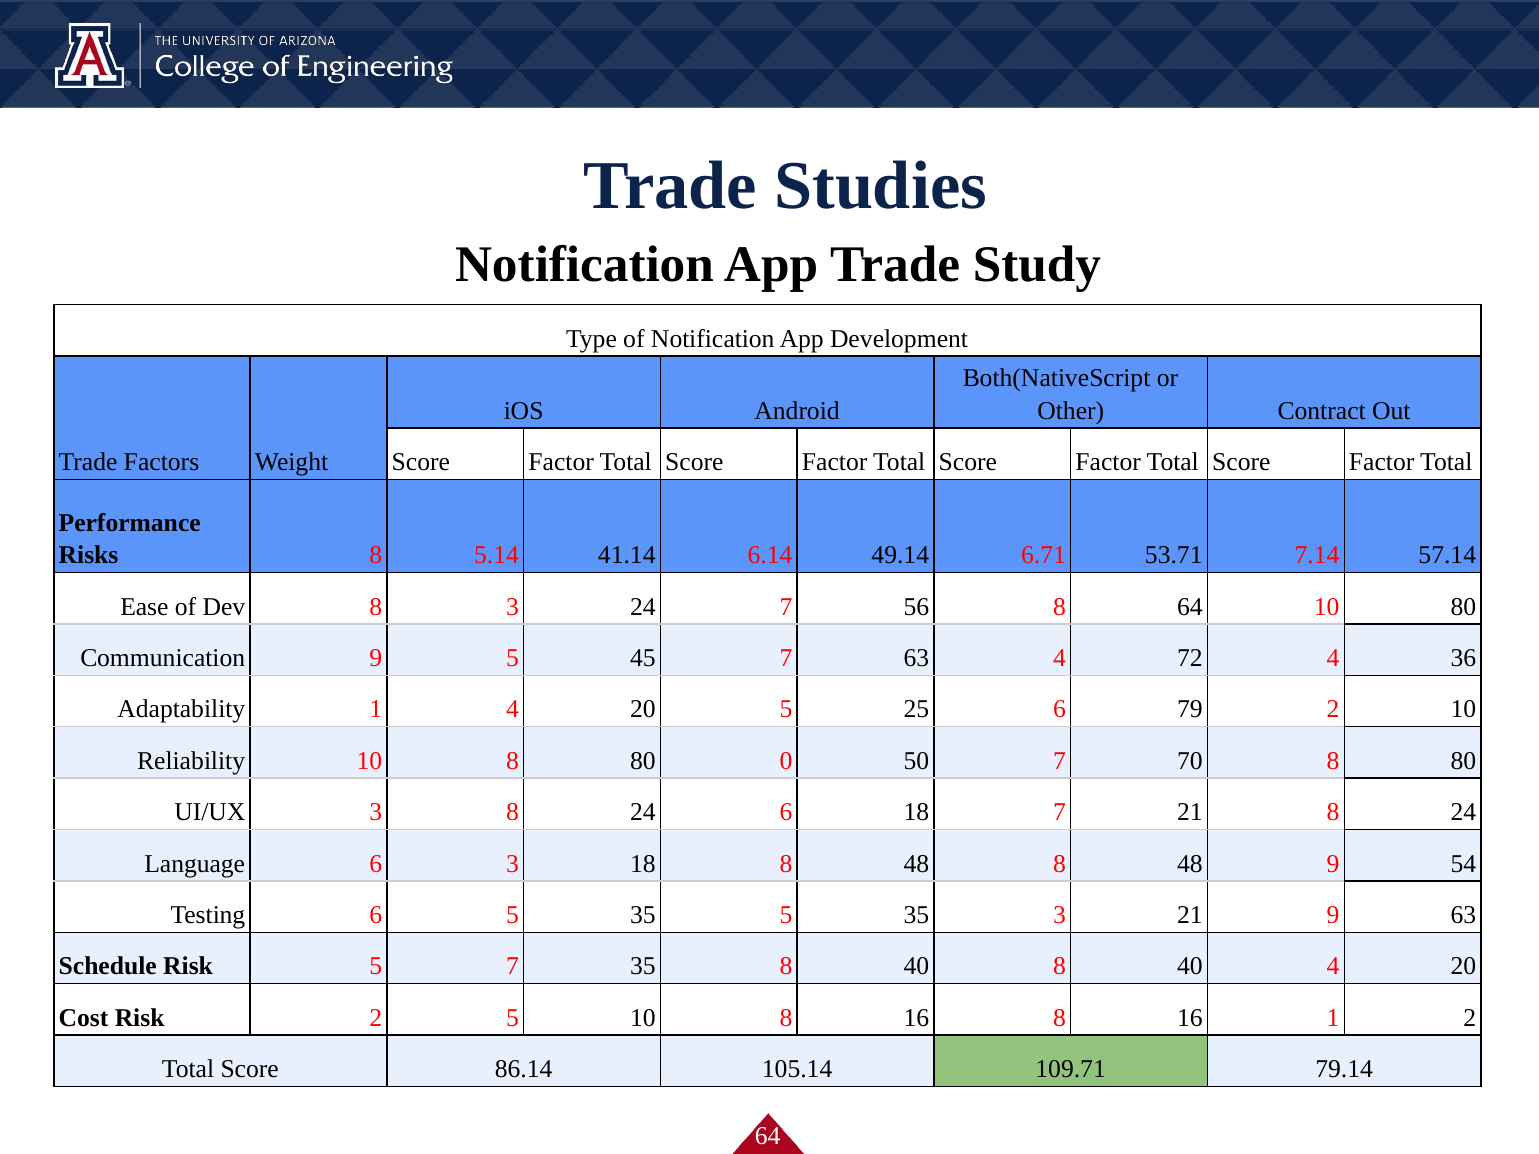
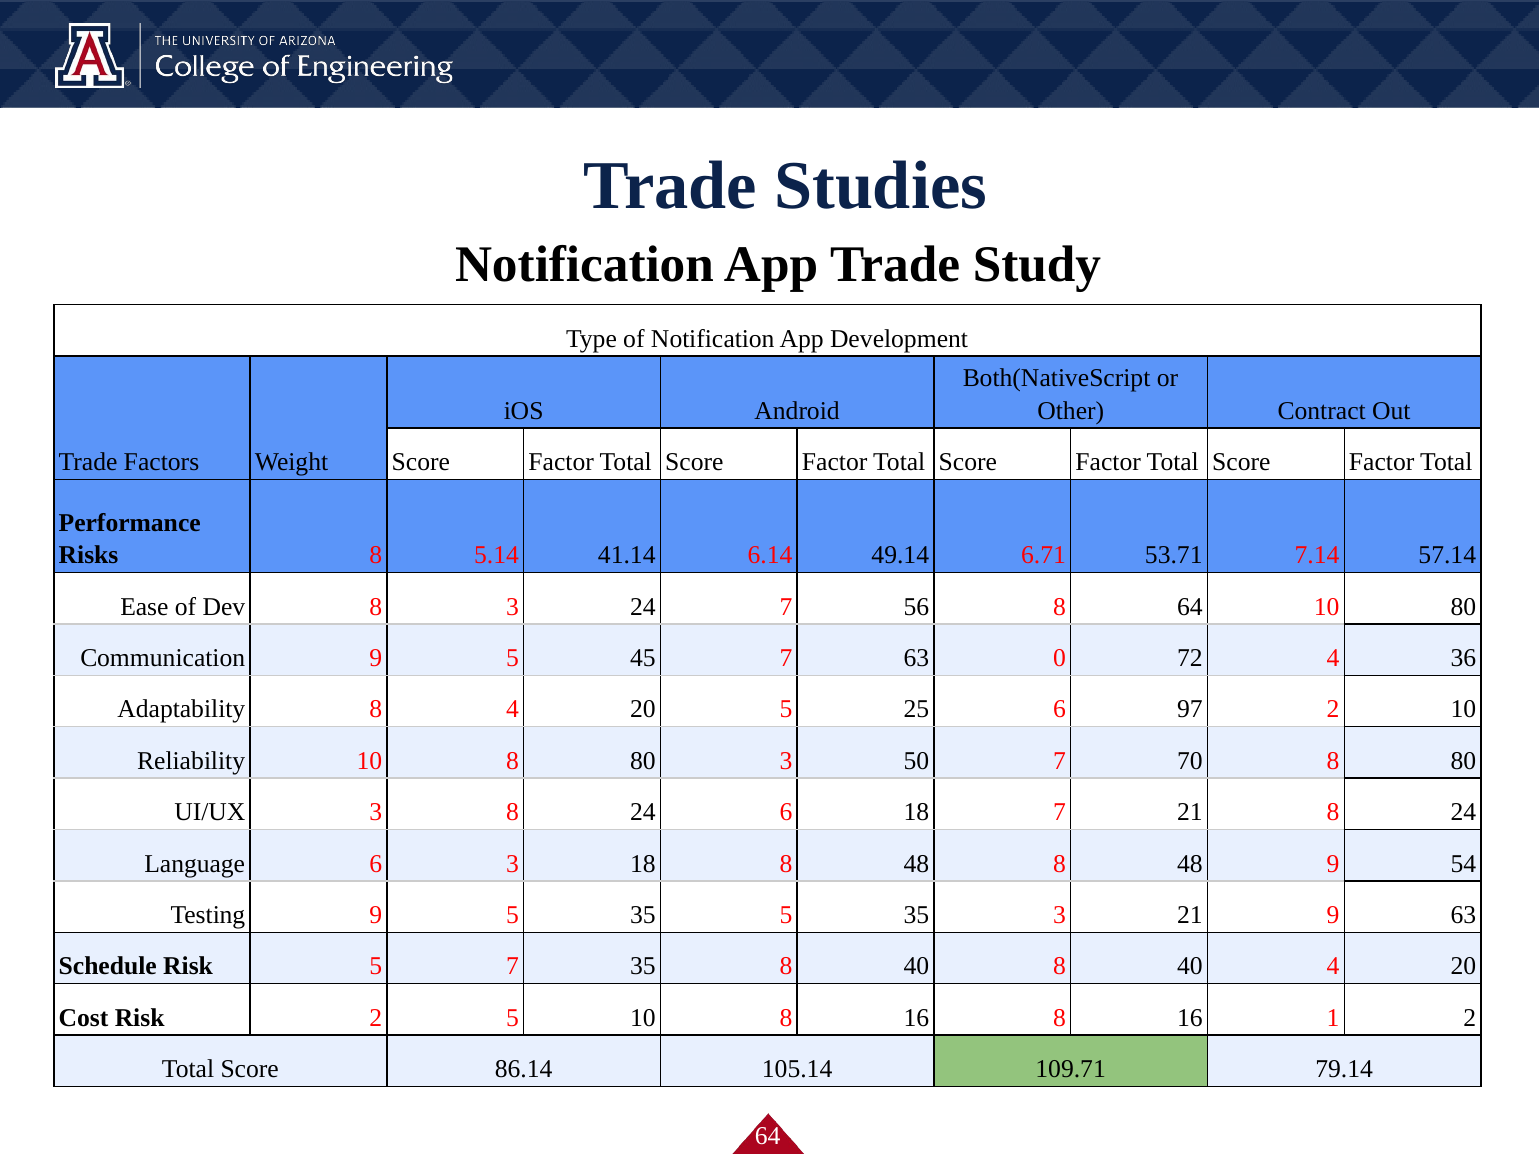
63 4: 4 -> 0
Adaptability 1: 1 -> 8
79: 79 -> 97
80 0: 0 -> 3
Testing 6: 6 -> 9
